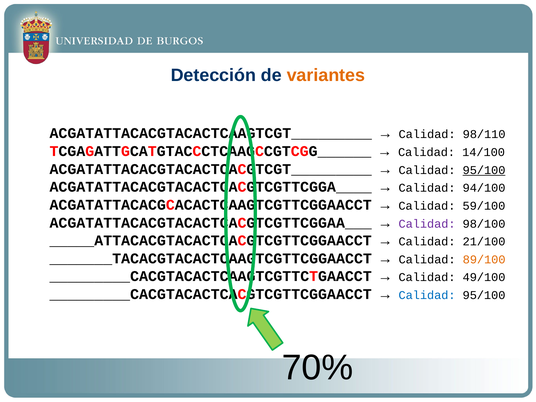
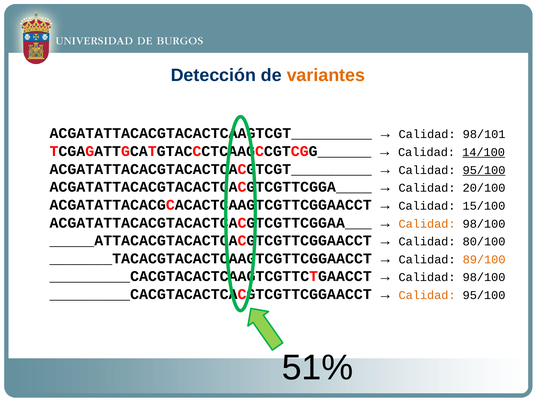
98/110: 98/110 -> 98/101
14/100 underline: none -> present
94/100: 94/100 -> 20/100
59/100: 59/100 -> 15/100
Calidad at (427, 224) colour: purple -> orange
21/100: 21/100 -> 80/100
49/100 at (484, 277): 49/100 -> 98/100
Calidad at (427, 295) colour: blue -> orange
70%: 70% -> 51%
